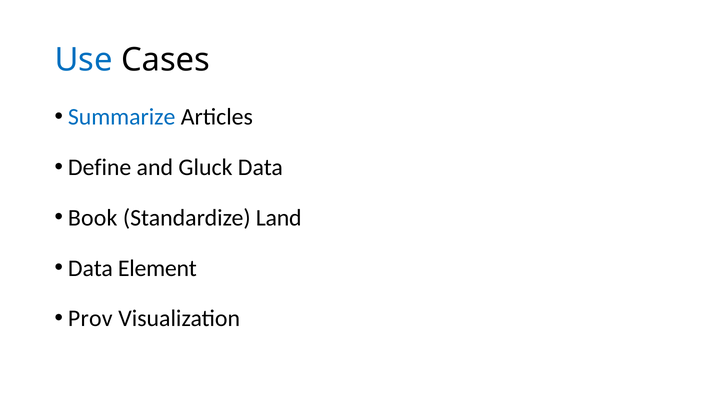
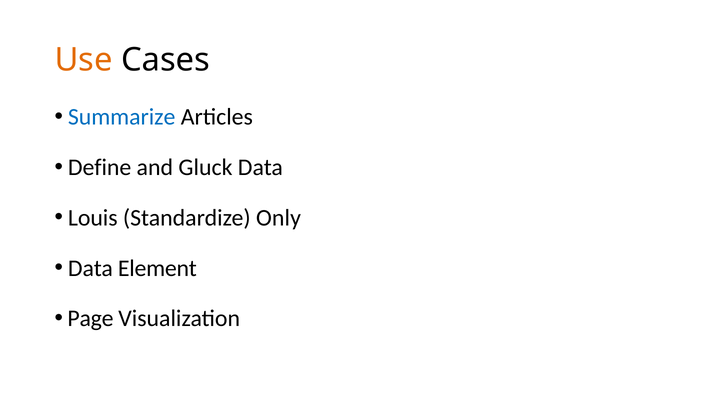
Use colour: blue -> orange
Book: Book -> Louis
Land: Land -> Only
Prov: Prov -> Page
